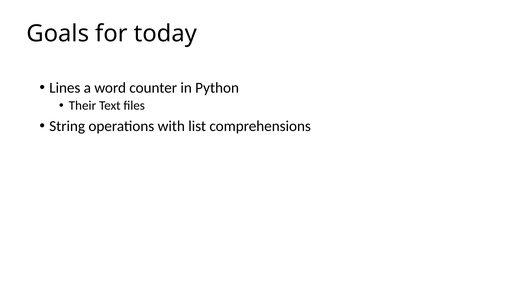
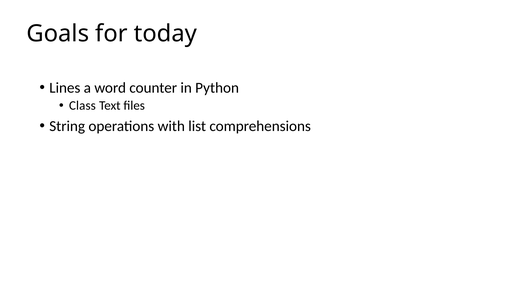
Their: Their -> Class
